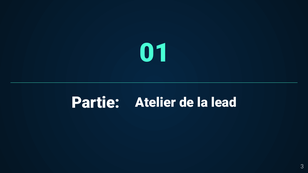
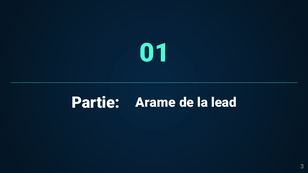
Atelier: Atelier -> Arame
